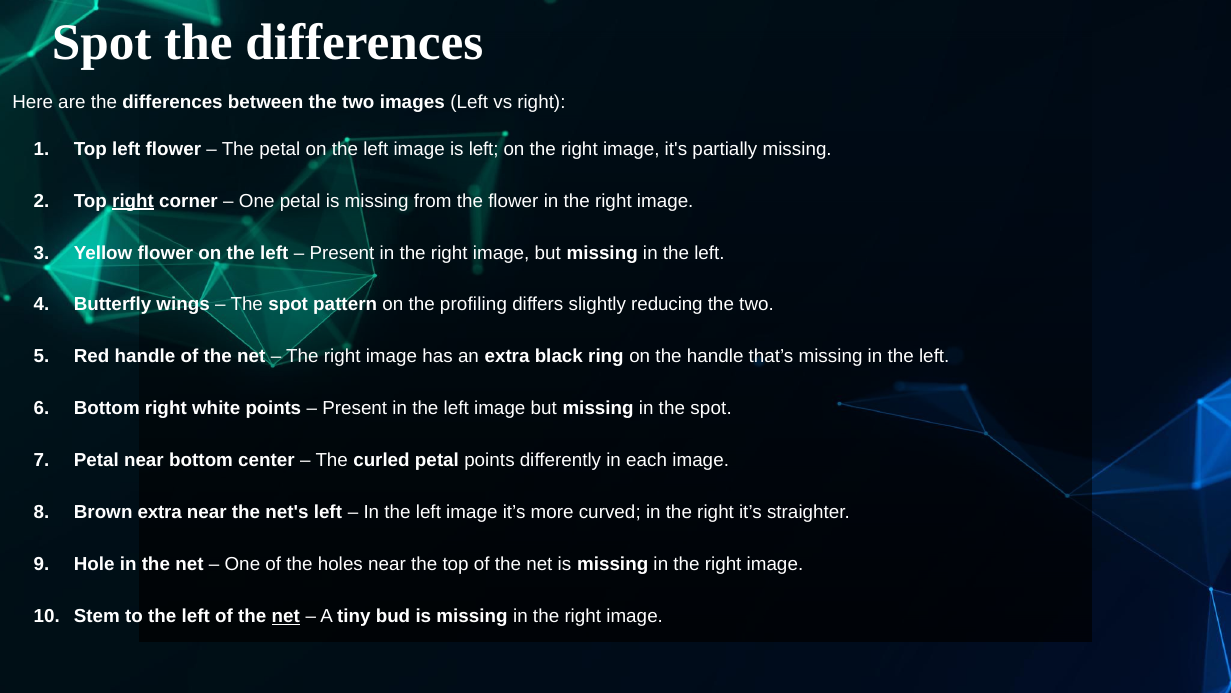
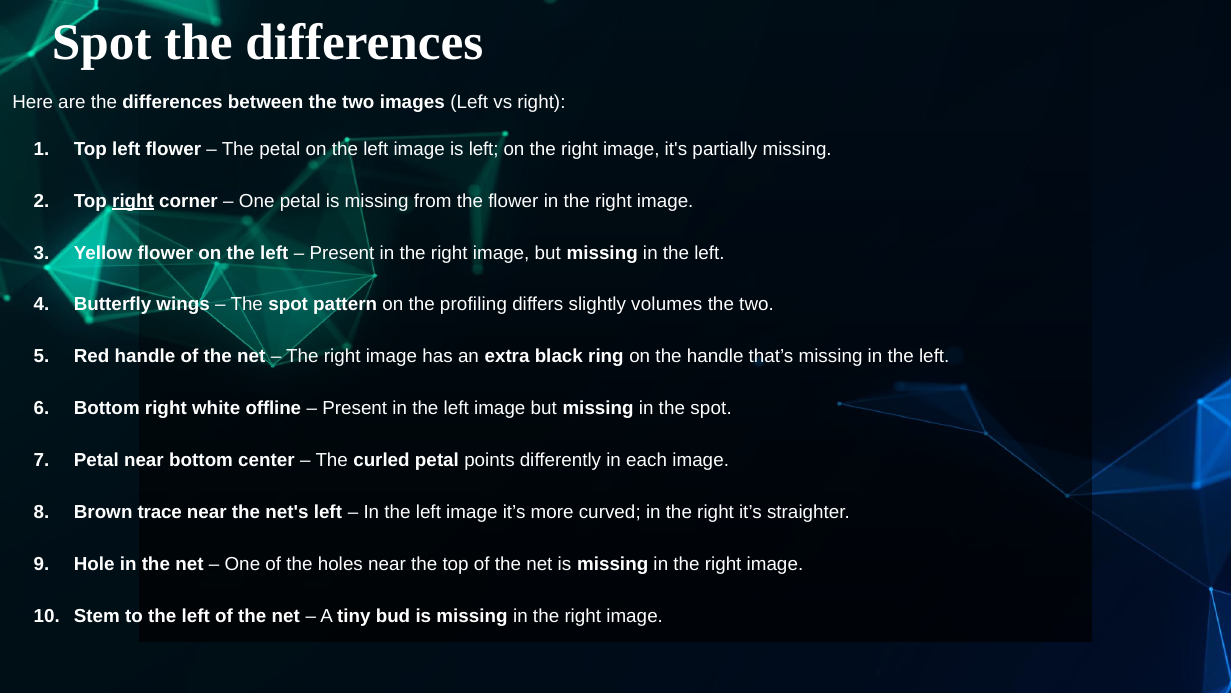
reducing: reducing -> volumes
white points: points -> offline
Brown extra: extra -> trace
net at (286, 616) underline: present -> none
